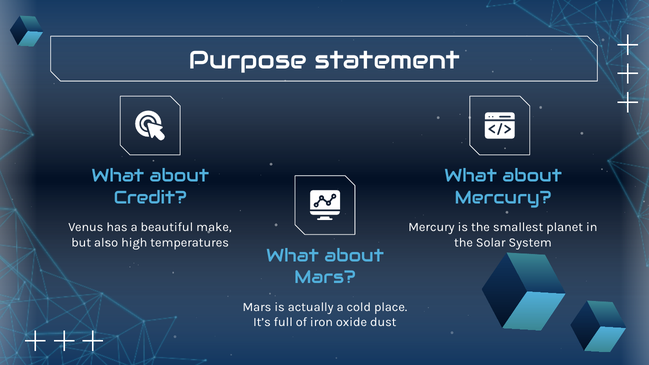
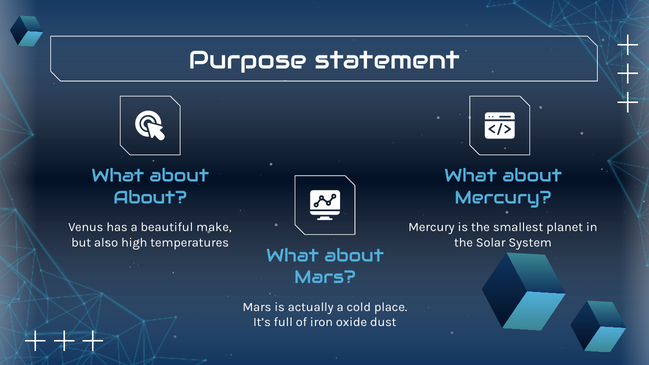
Credit at (150, 198): Credit -> About
